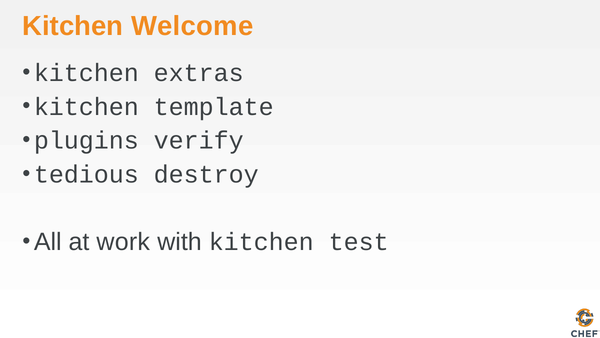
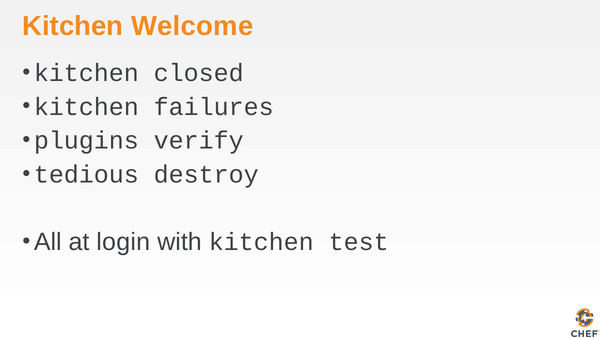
extras: extras -> closed
template: template -> failures
work: work -> login
